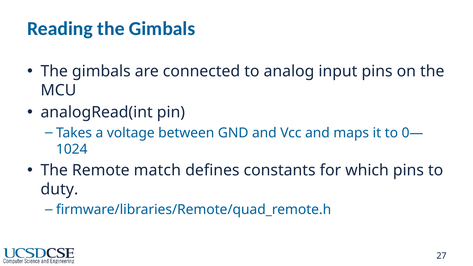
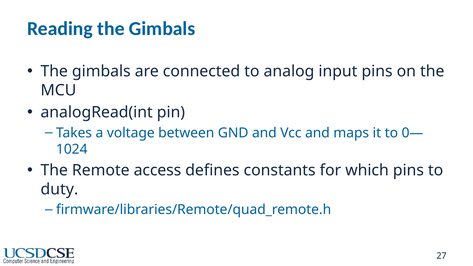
match: match -> access
